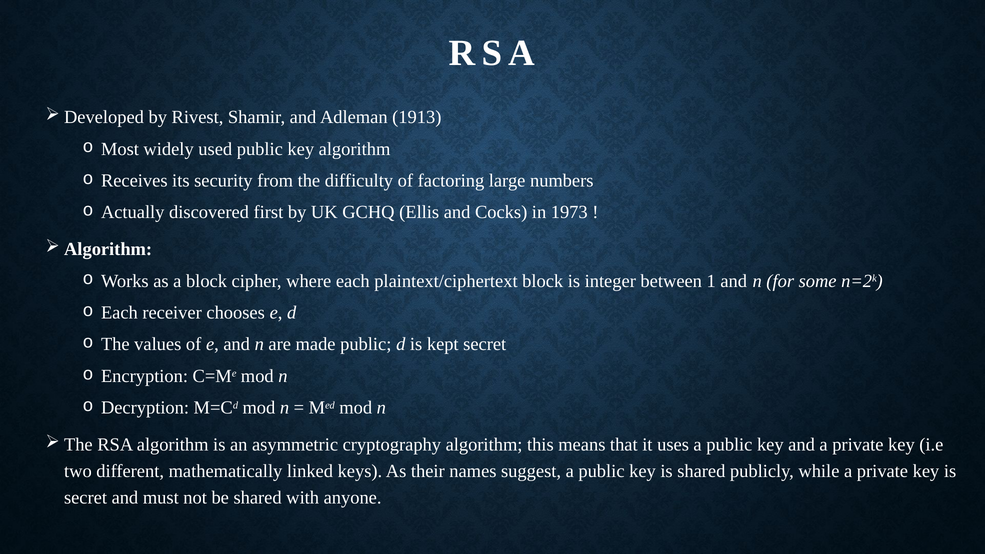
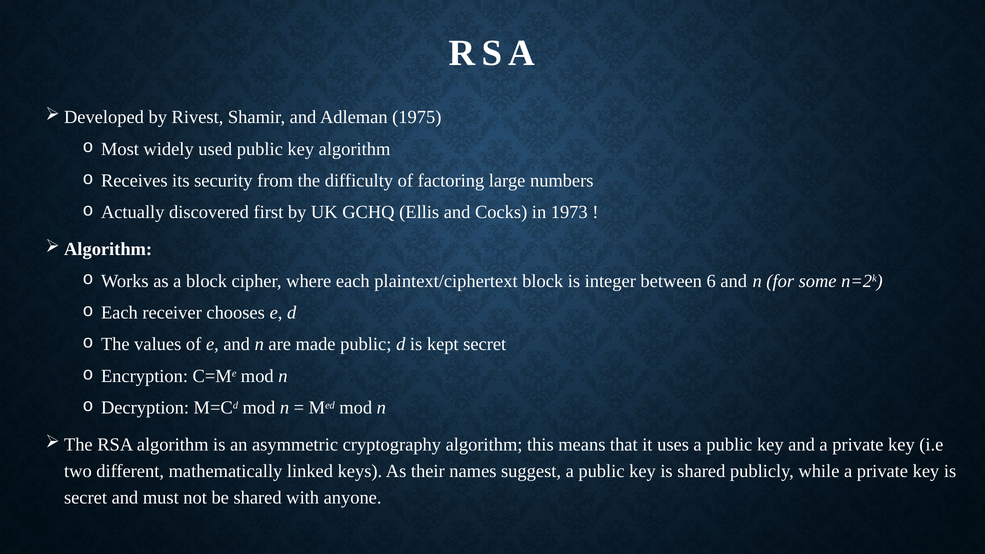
1913: 1913 -> 1975
1: 1 -> 6
